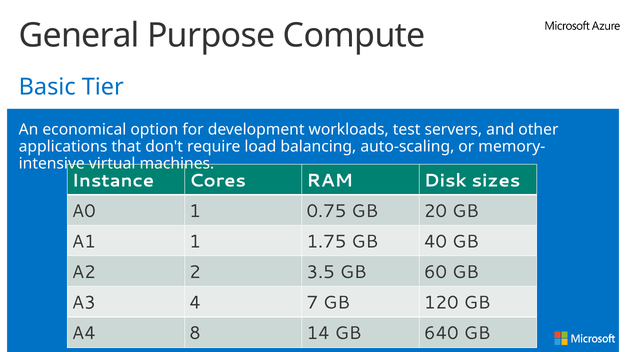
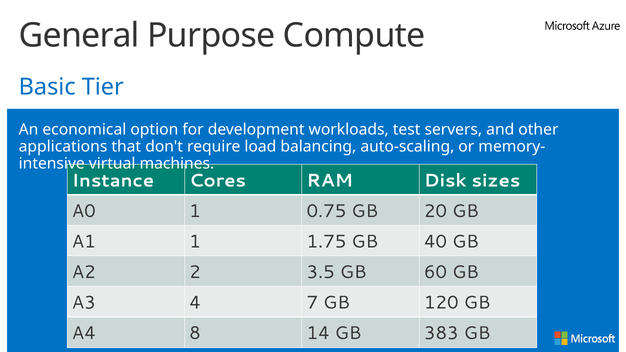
640: 640 -> 383
